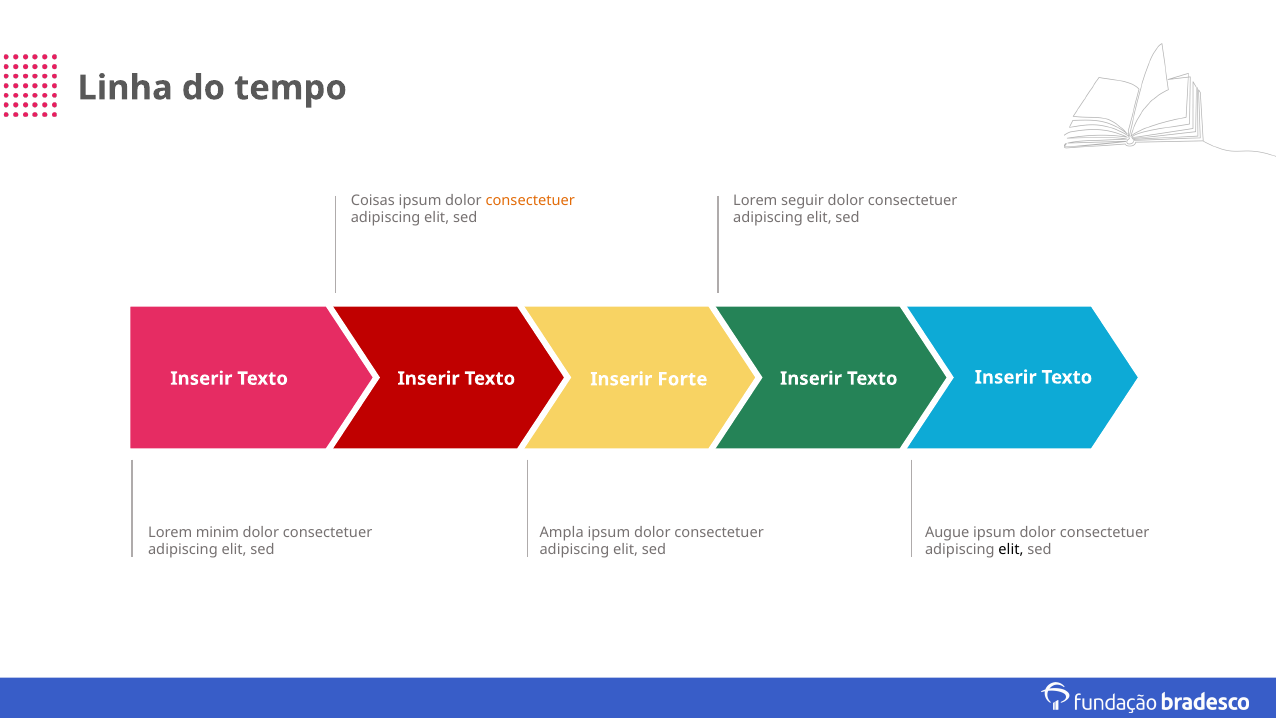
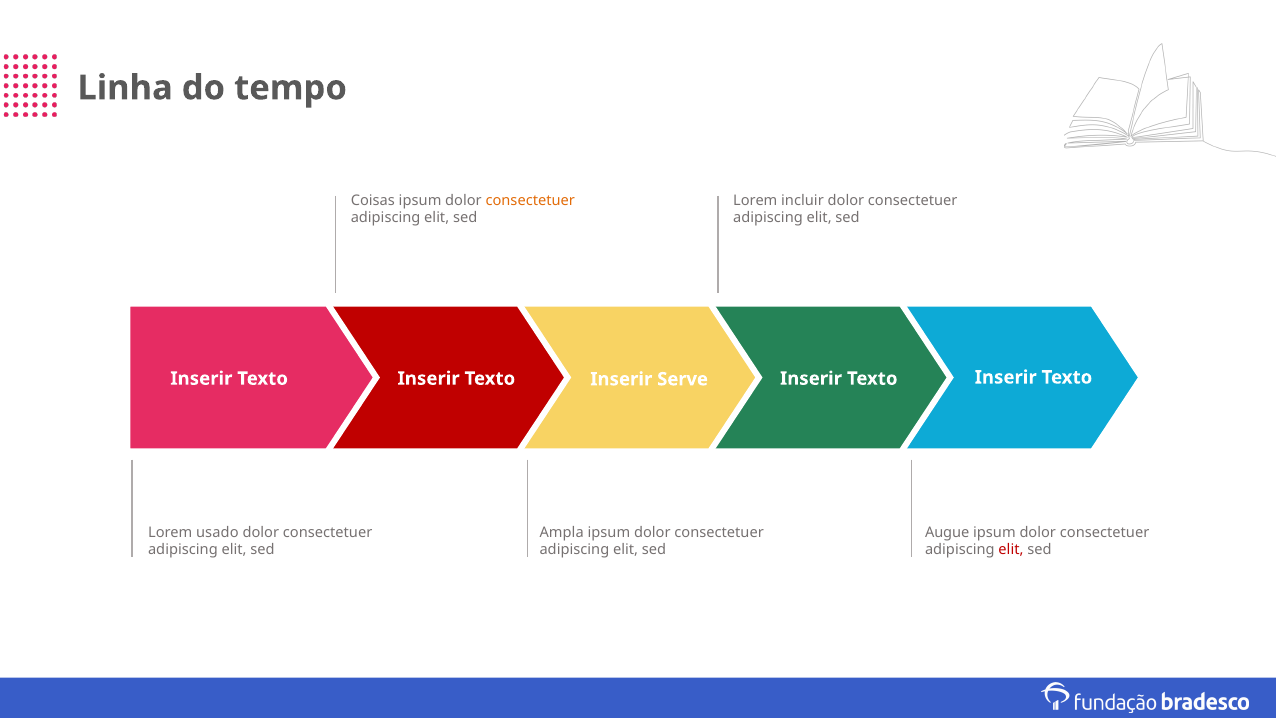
seguir: seguir -> incluir
Forte: Forte -> Serve
minim: minim -> usado
elit at (1011, 550) colour: black -> red
